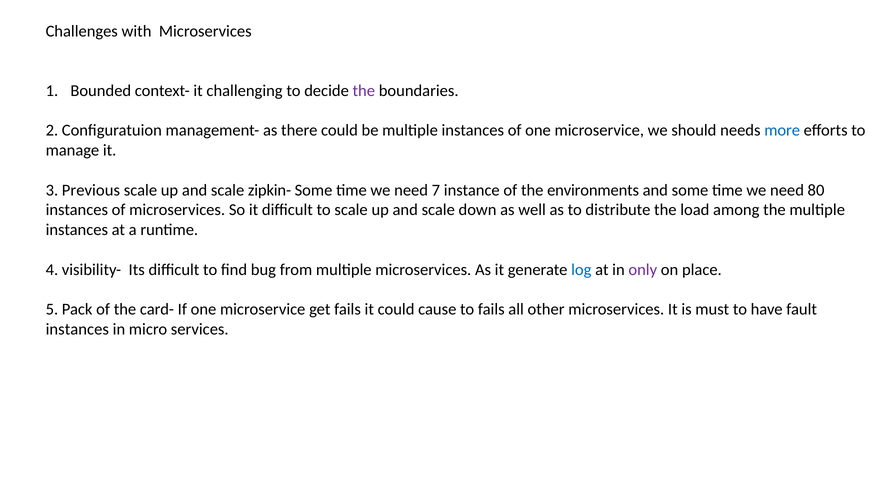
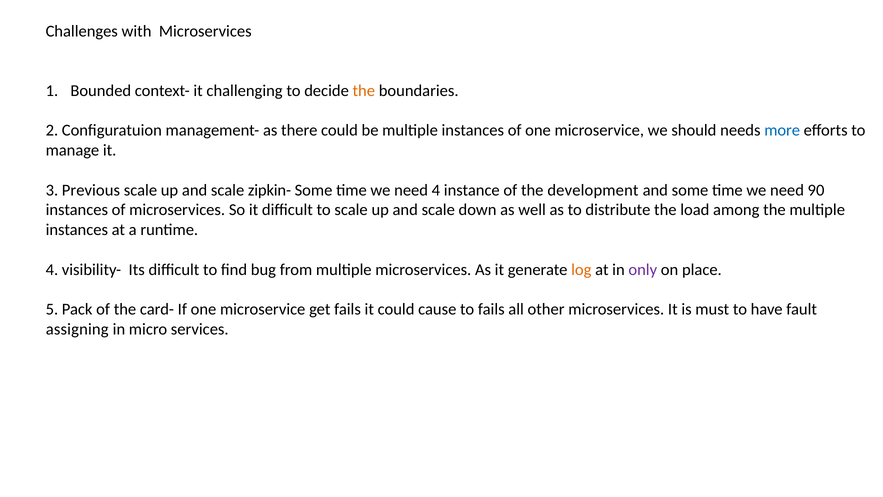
the at (364, 91) colour: purple -> orange
need 7: 7 -> 4
environments: environments -> development
80: 80 -> 90
log colour: blue -> orange
instances at (77, 329): instances -> assigning
